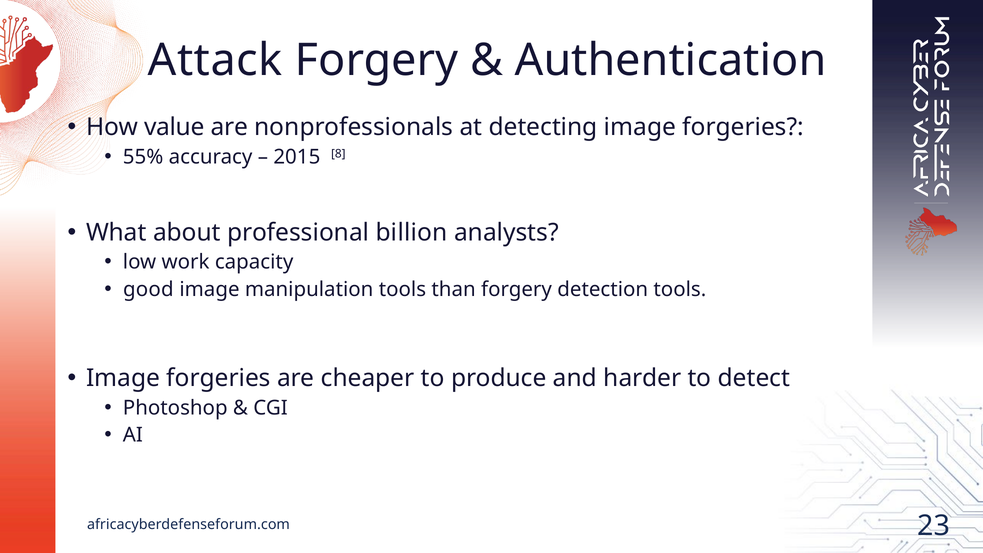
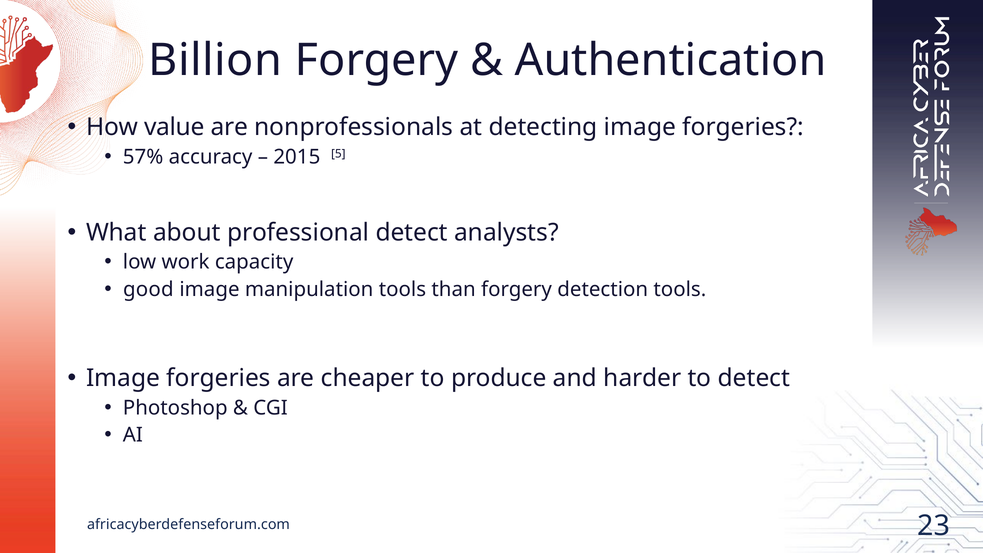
Attack: Attack -> Billion
55%: 55% -> 57%
8: 8 -> 5
professional billion: billion -> detect
